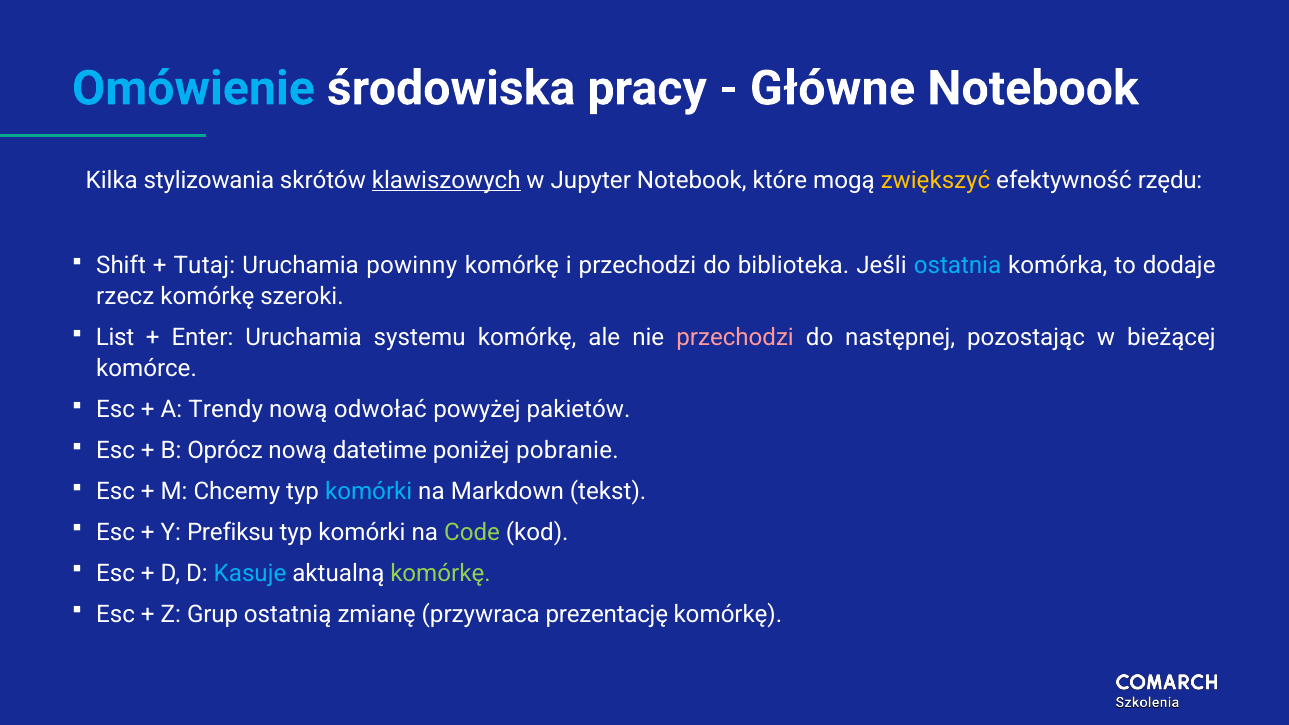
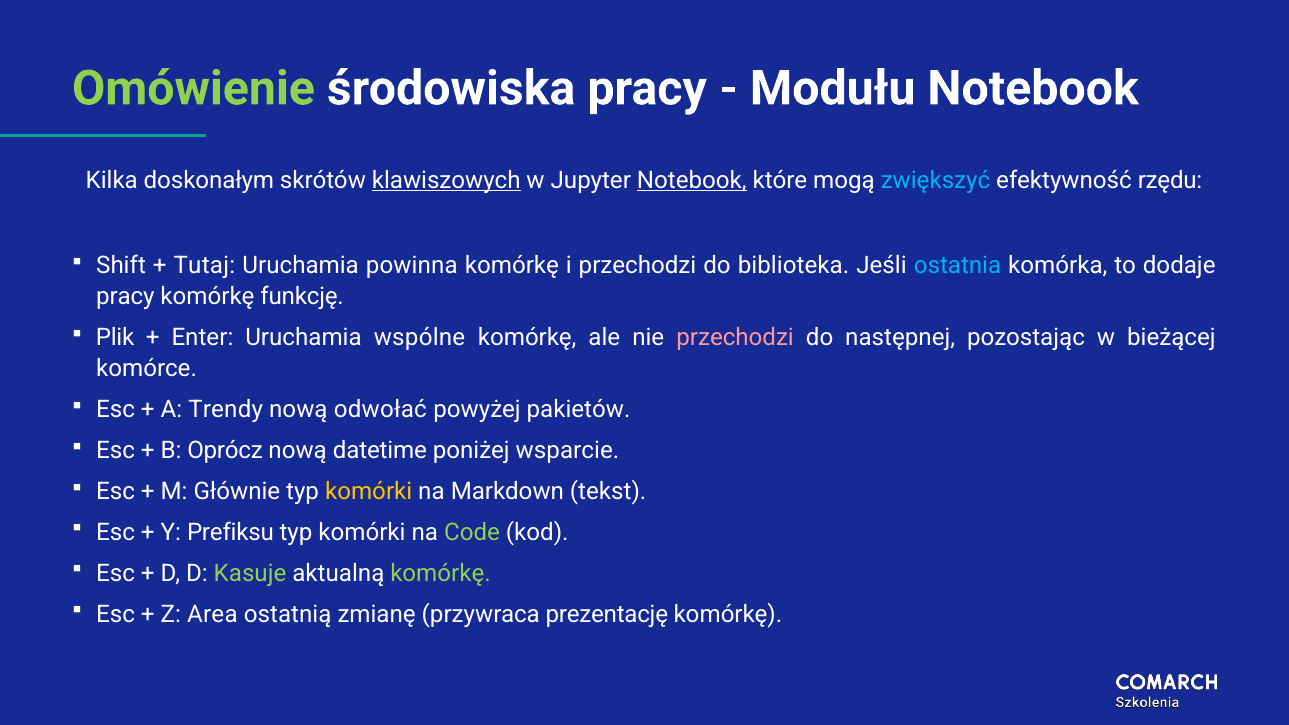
Omówienie colour: light blue -> light green
Główne: Główne -> Modułu
stylizowania: stylizowania -> doskonałym
Notebook at (692, 180) underline: none -> present
zwiększyć colour: yellow -> light blue
powinny: powinny -> powinna
rzecz at (125, 297): rzecz -> pracy
szeroki: szeroki -> funkcję
List: List -> Plik
systemu: systemu -> wspólne
pobranie: pobranie -> wsparcie
Chcemy: Chcemy -> Głównie
komórki at (369, 492) colour: light blue -> yellow
Kasuje colour: light blue -> light green
Grup: Grup -> Area
